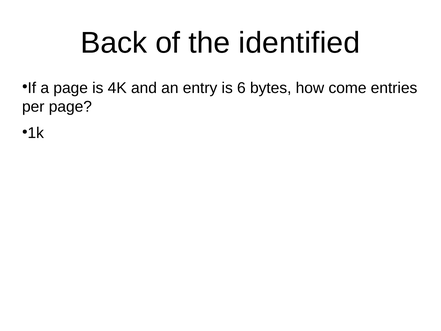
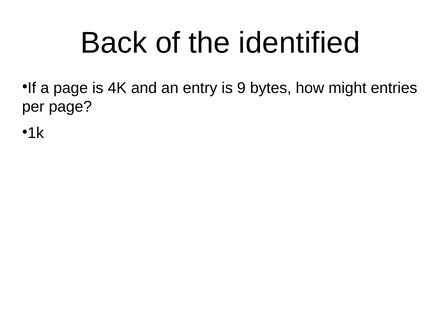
6: 6 -> 9
come: come -> might
